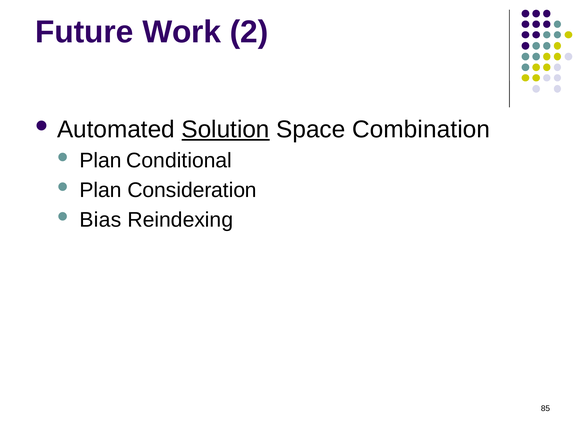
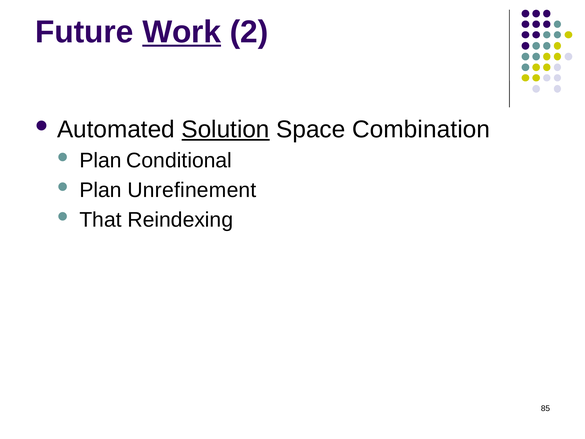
Work underline: none -> present
Consideration: Consideration -> Unrefinement
Bias: Bias -> That
